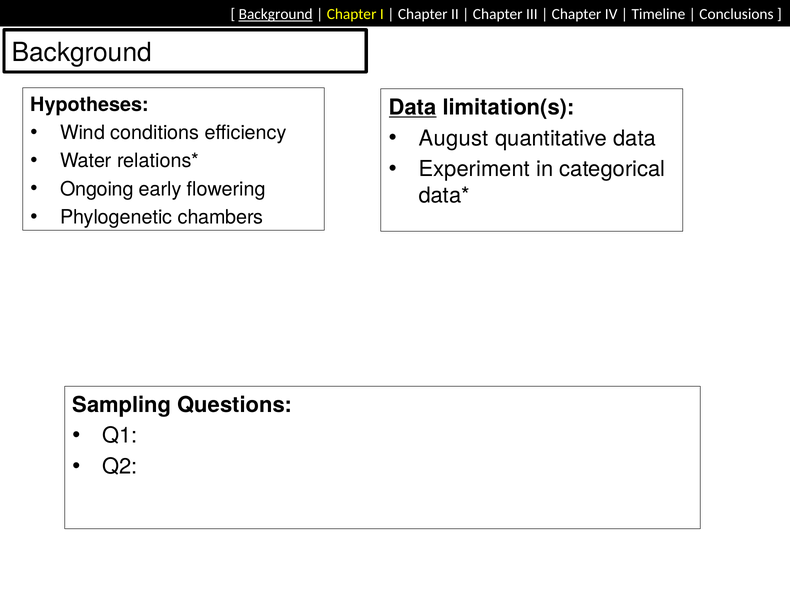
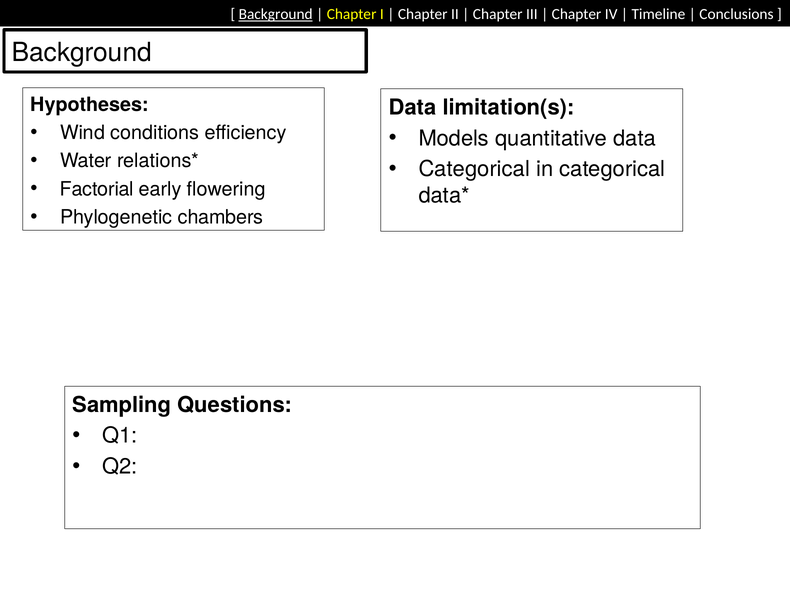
Data at (413, 107) underline: present -> none
August: August -> Models
Experiment at (474, 169): Experiment -> Categorical
Ongoing: Ongoing -> Factorial
